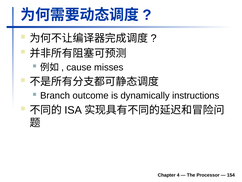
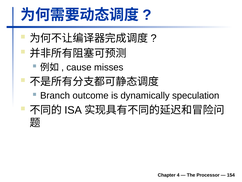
instructions: instructions -> speculation
